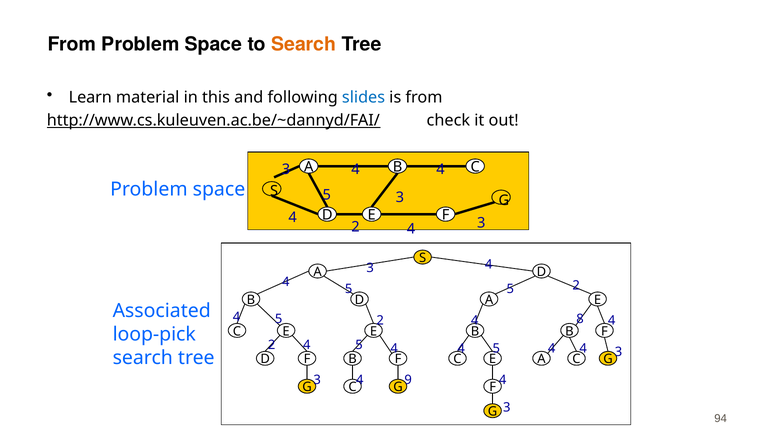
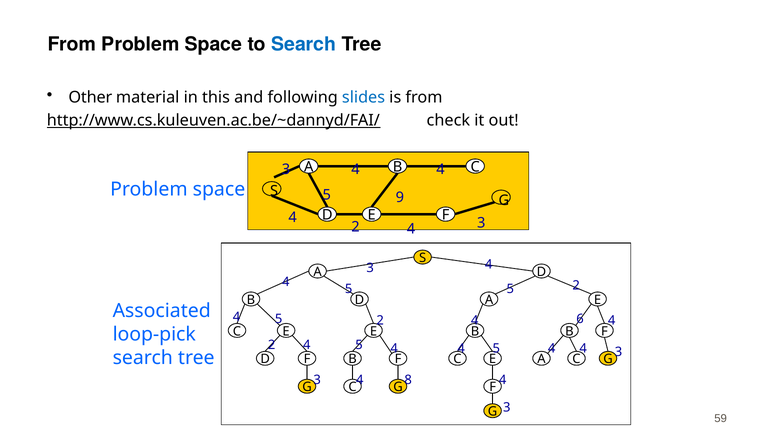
Search at (304, 44) colour: orange -> blue
Learn: Learn -> Other
5 3: 3 -> 9
8: 8 -> 6
9: 9 -> 8
94: 94 -> 59
